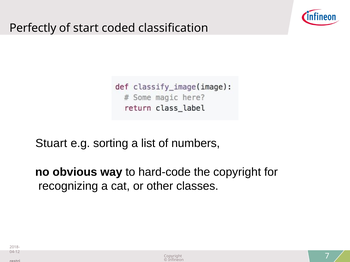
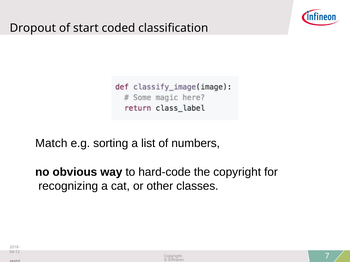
Perfectly: Perfectly -> Dropout
Stuart: Stuart -> Match
